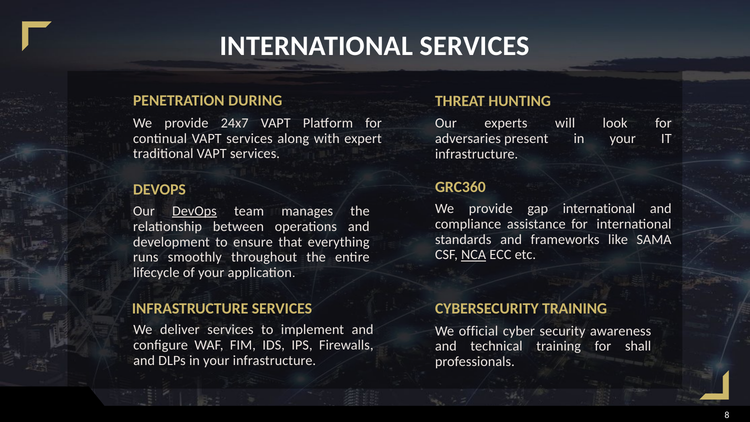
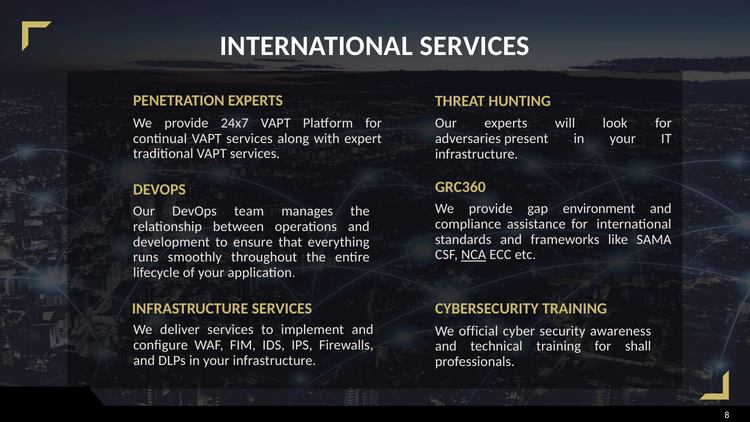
PENETRATION DURING: DURING -> EXPERTS
gap international: international -> environment
DevOps at (194, 211) underline: present -> none
